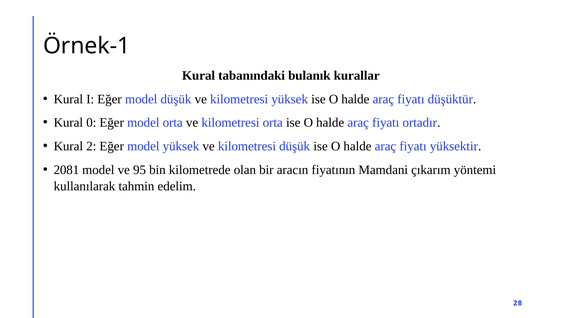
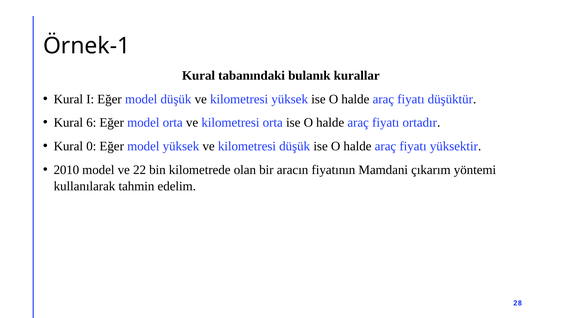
0: 0 -> 6
2: 2 -> 0
2081: 2081 -> 2010
95: 95 -> 22
